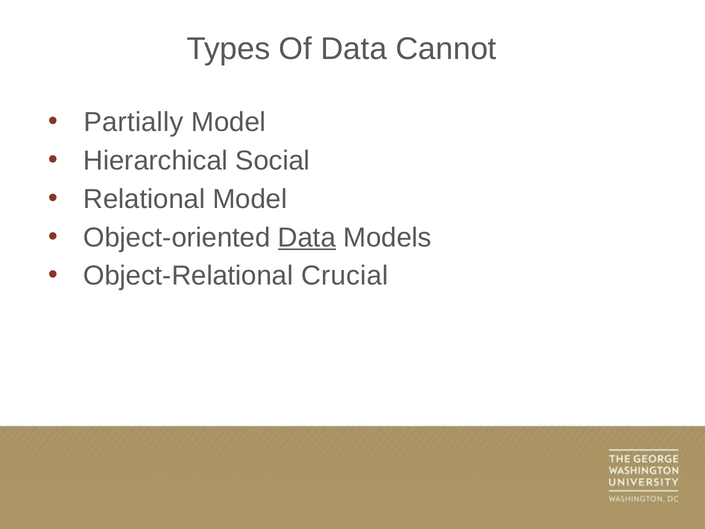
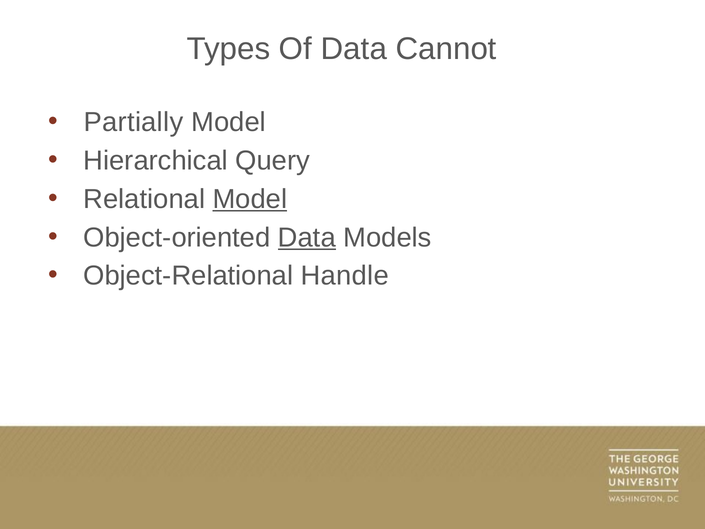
Social: Social -> Query
Model at (250, 199) underline: none -> present
Crucial: Crucial -> Handle
